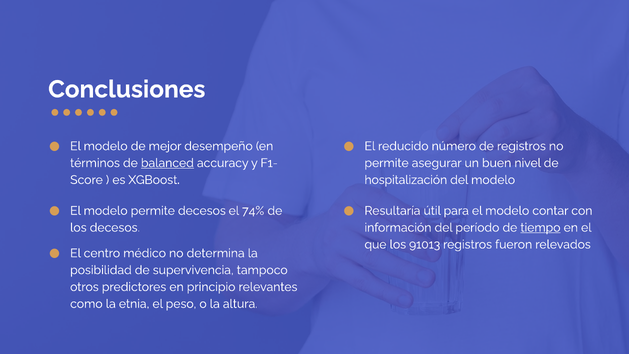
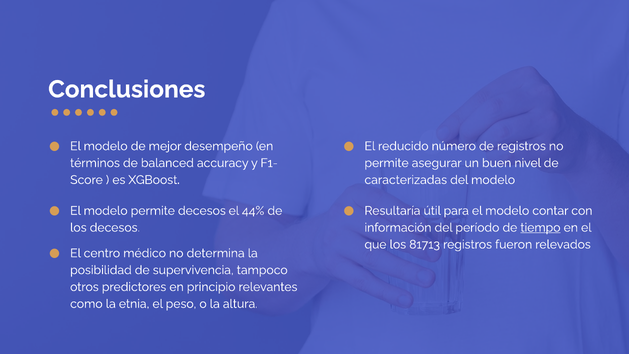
balanced underline: present -> none
hospitalización: hospitalización -> caracterizadas
74%: 74% -> 44%
91013: 91013 -> 81713
